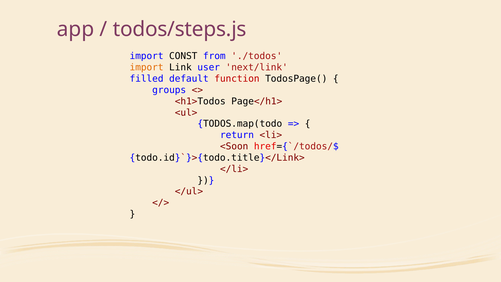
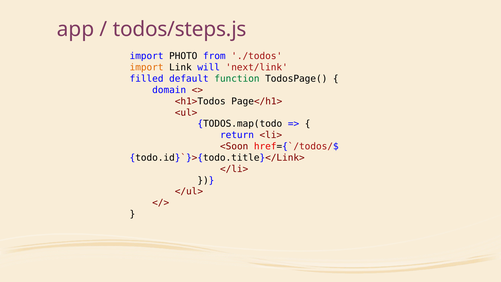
CONST: CONST -> PHOTO
user: user -> will
function colour: red -> green
groups: groups -> domain
